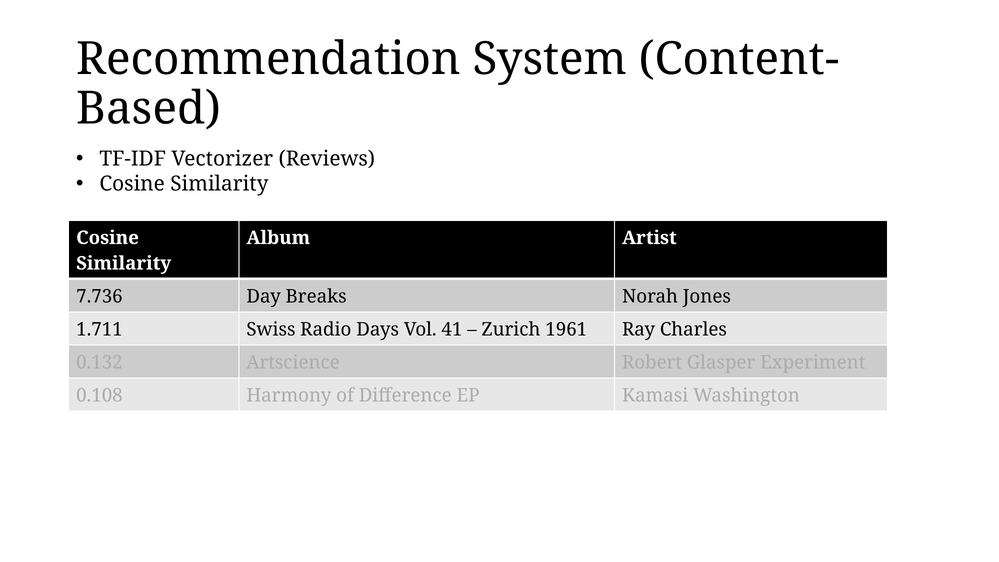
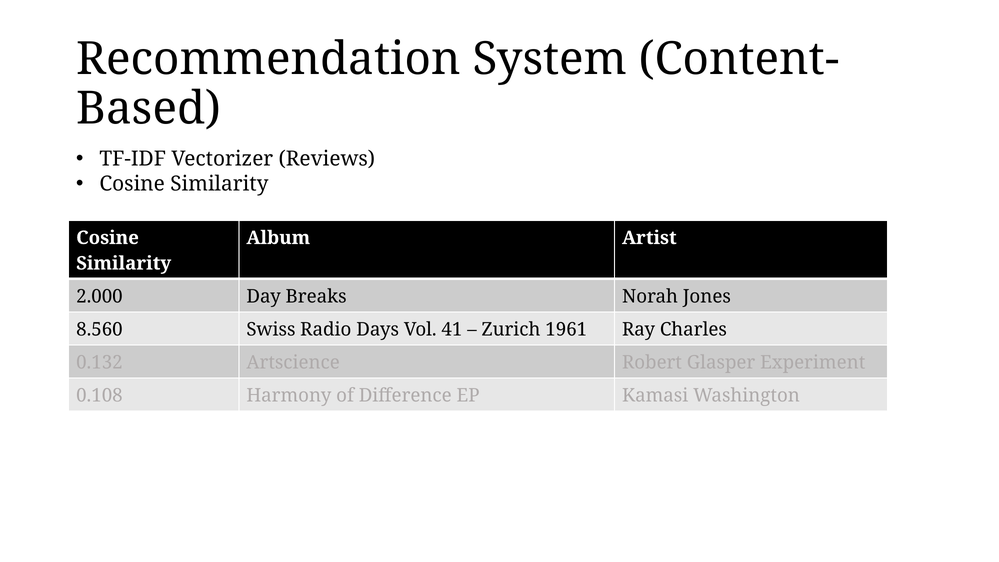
7.736: 7.736 -> 2.000
1.711: 1.711 -> 8.560
